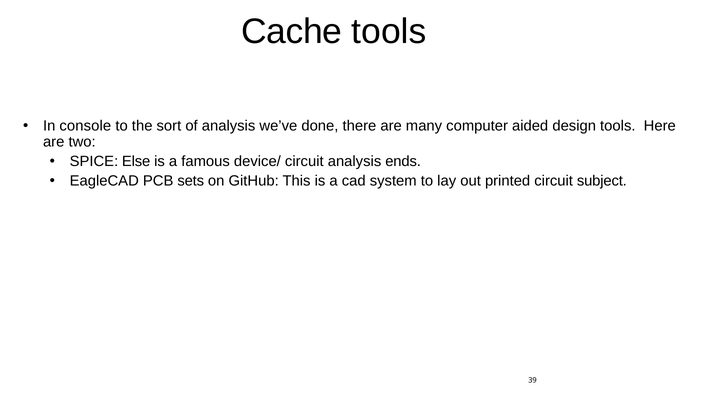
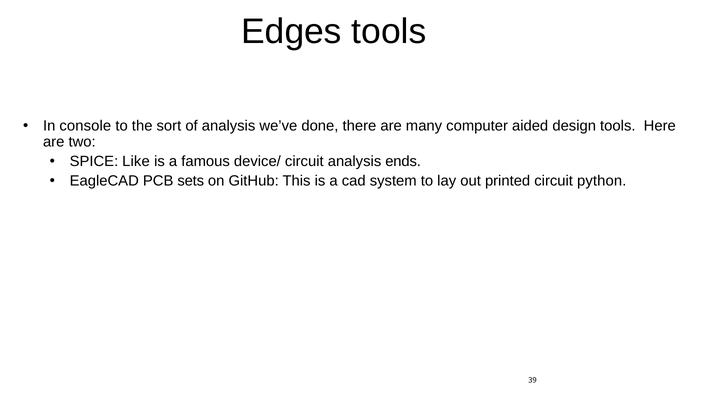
Cache: Cache -> Edges
Else: Else -> Like
subject: subject -> python
